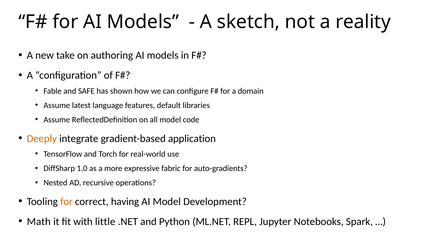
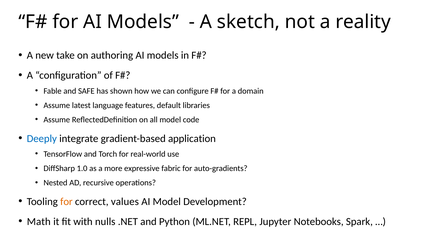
Deeply colour: orange -> blue
having: having -> values
little: little -> nulls
